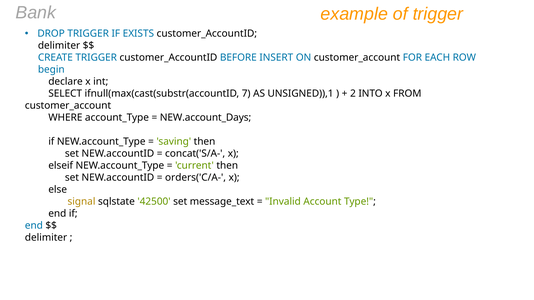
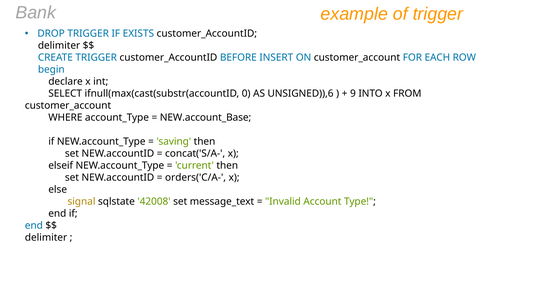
7: 7 -> 0
UNSIGNED)),1: UNSIGNED)),1 -> UNSIGNED)),6
2: 2 -> 9
NEW.account_Days: NEW.account_Days -> NEW.account_Base
42500: 42500 -> 42008
